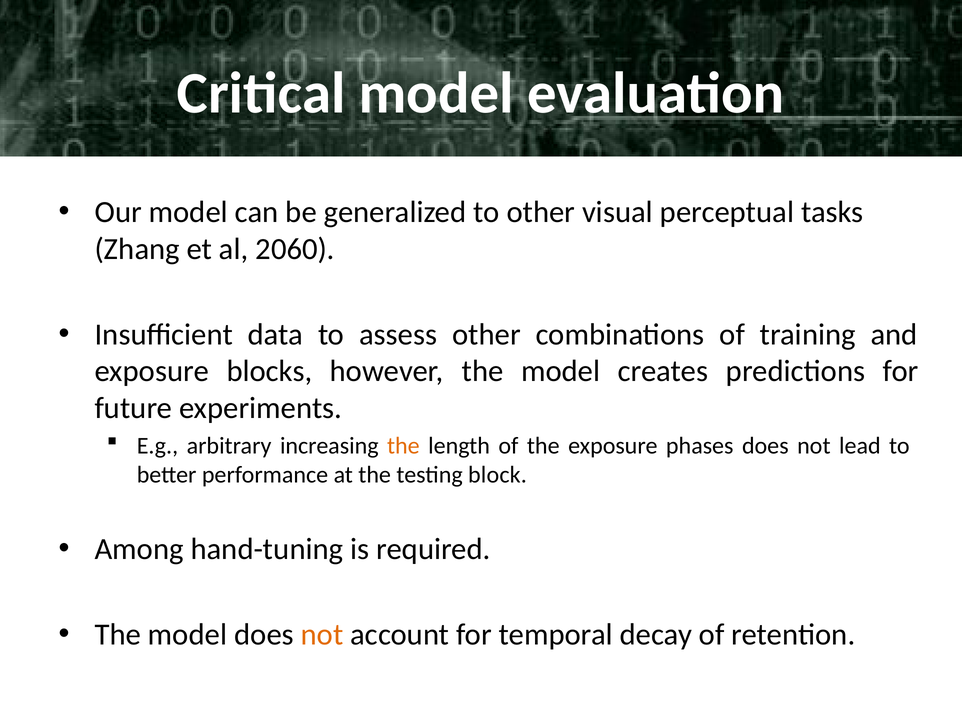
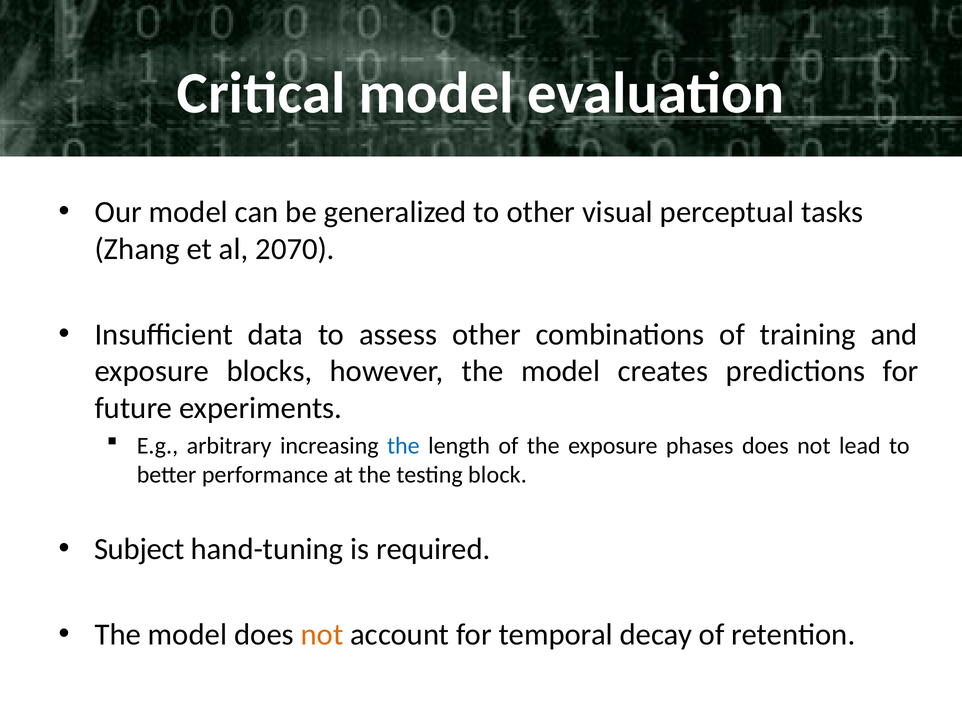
2060: 2060 -> 2070
the at (403, 446) colour: orange -> blue
Among: Among -> Subject
